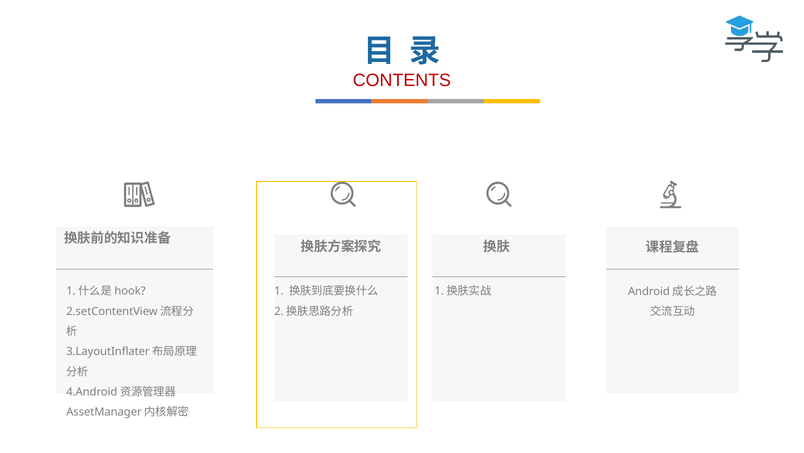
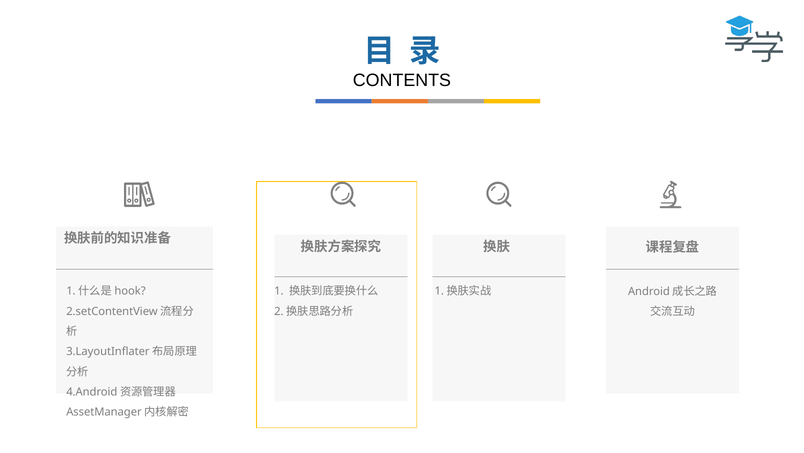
CONTENTS colour: red -> black
